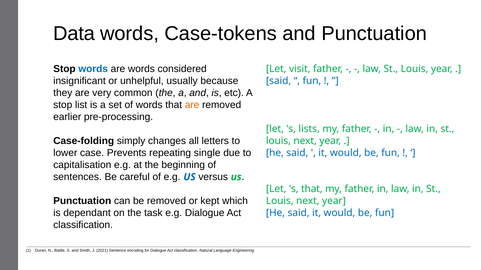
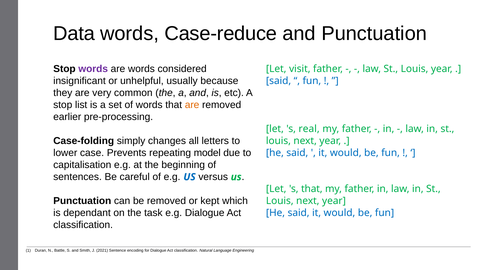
Case-tokens: Case-tokens -> Case-reduce
words at (93, 69) colour: blue -> purple
lists: lists -> real
single: single -> model
